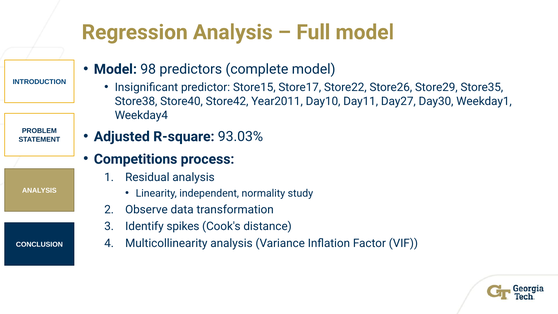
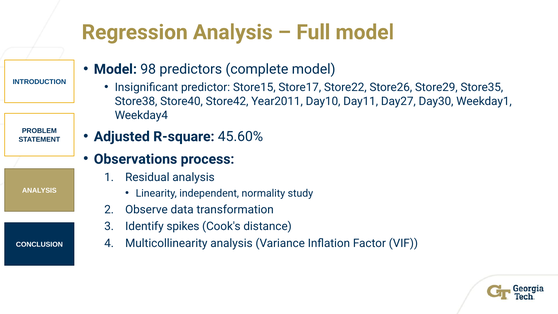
93.03%: 93.03% -> 45.60%
Competitions: Competitions -> Observations
